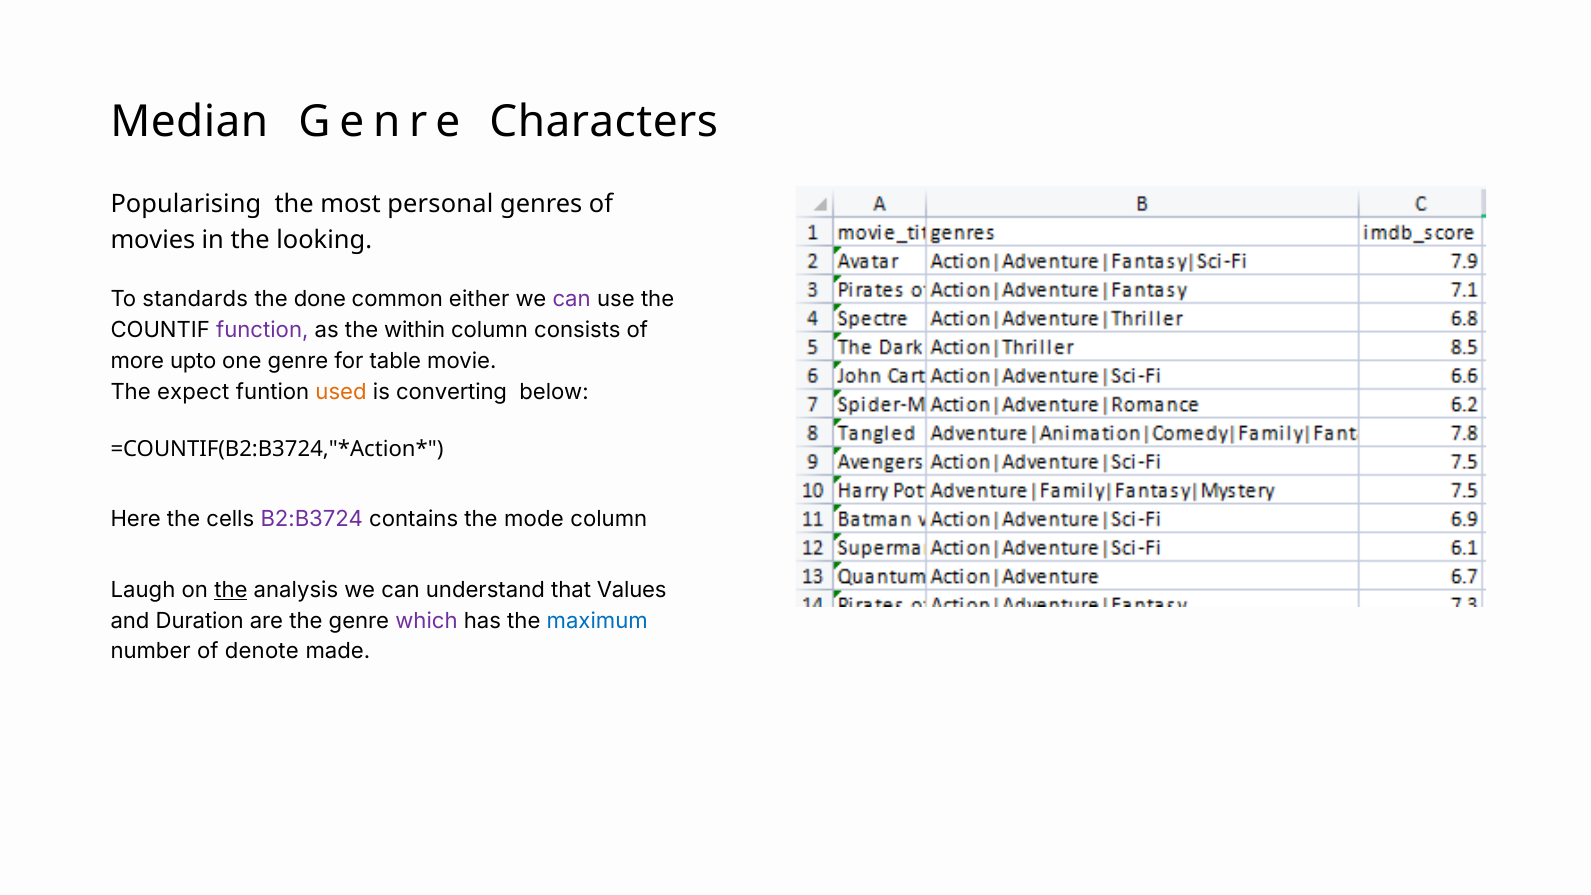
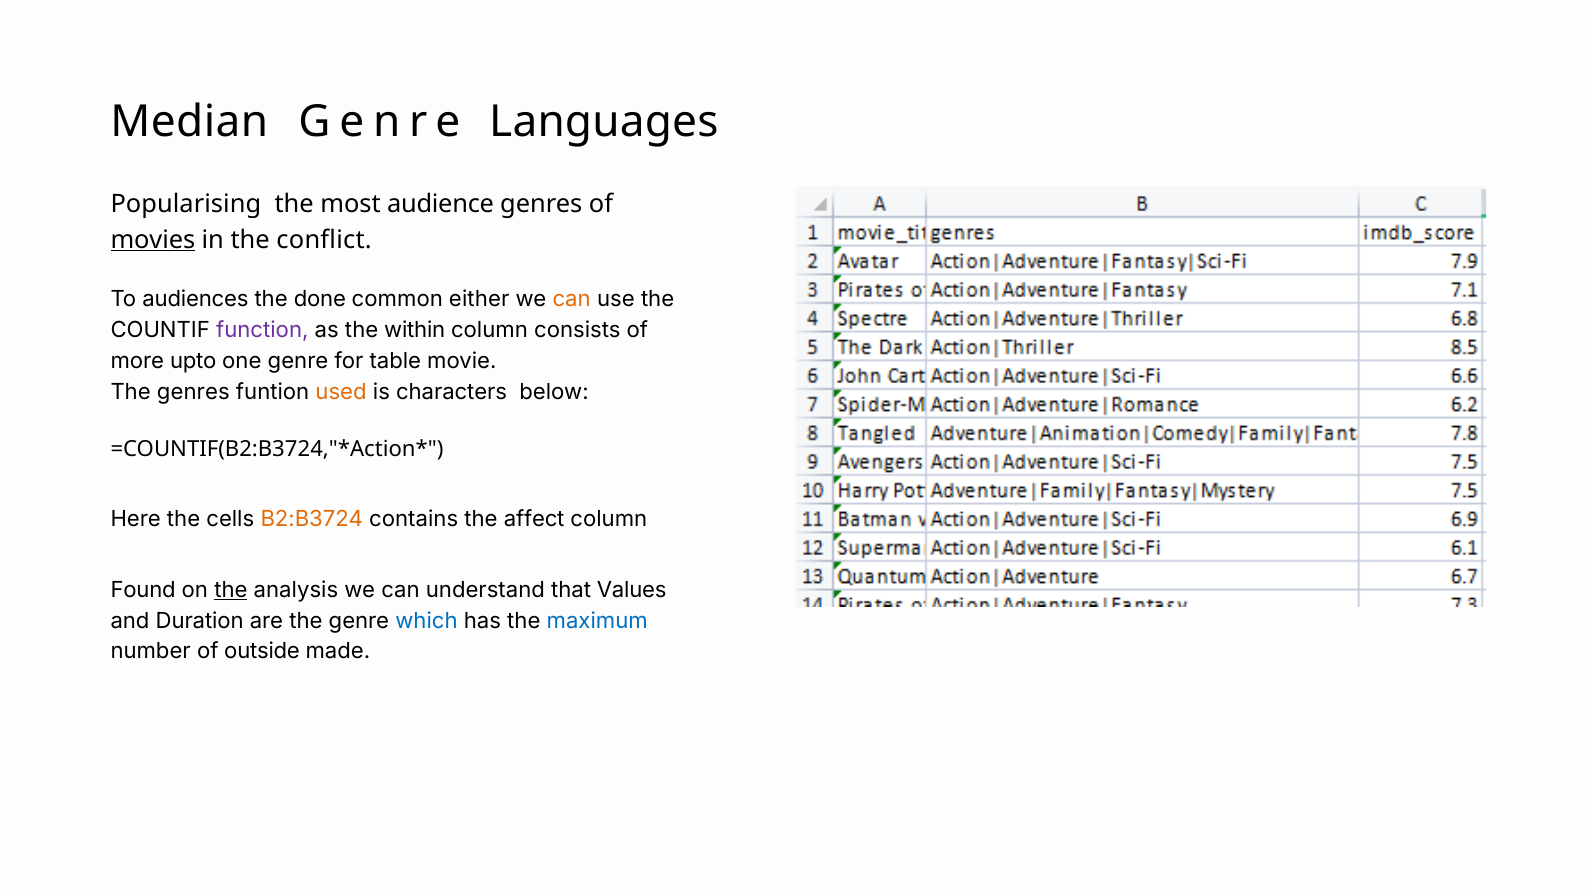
Characters: Characters -> Languages
personal: personal -> audience
movies underline: none -> present
looking: looking -> conflict
standards: standards -> audiences
can at (572, 299) colour: purple -> orange
The expect: expect -> genres
converting: converting -> characters
B2:B3724 colour: purple -> orange
mode: mode -> affect
Laugh: Laugh -> Found
which colour: purple -> blue
denote: denote -> outside
